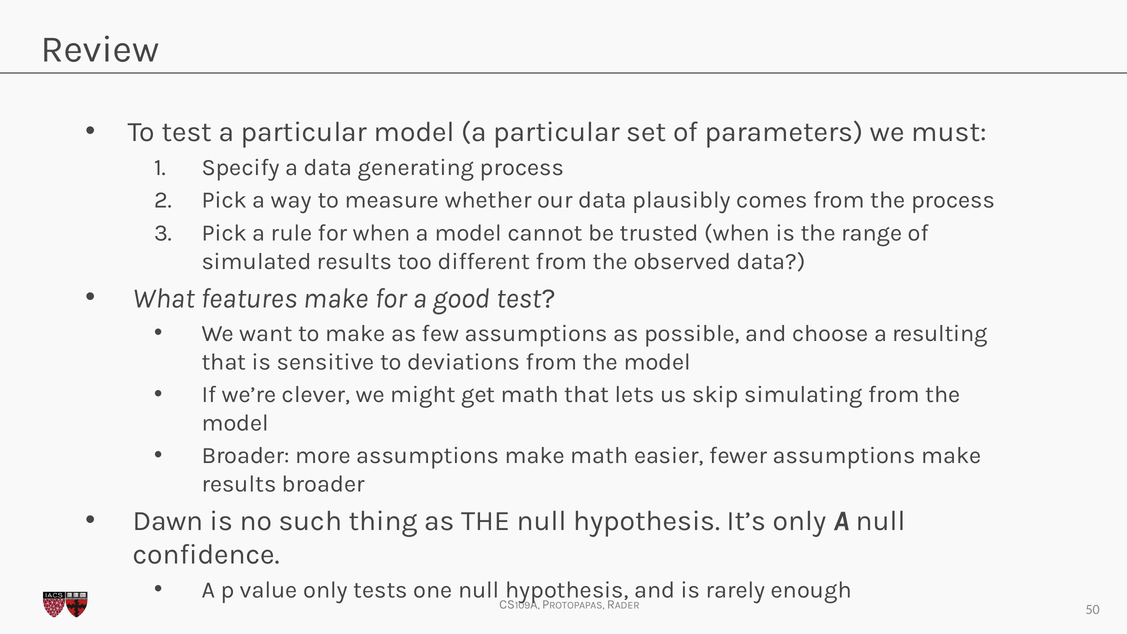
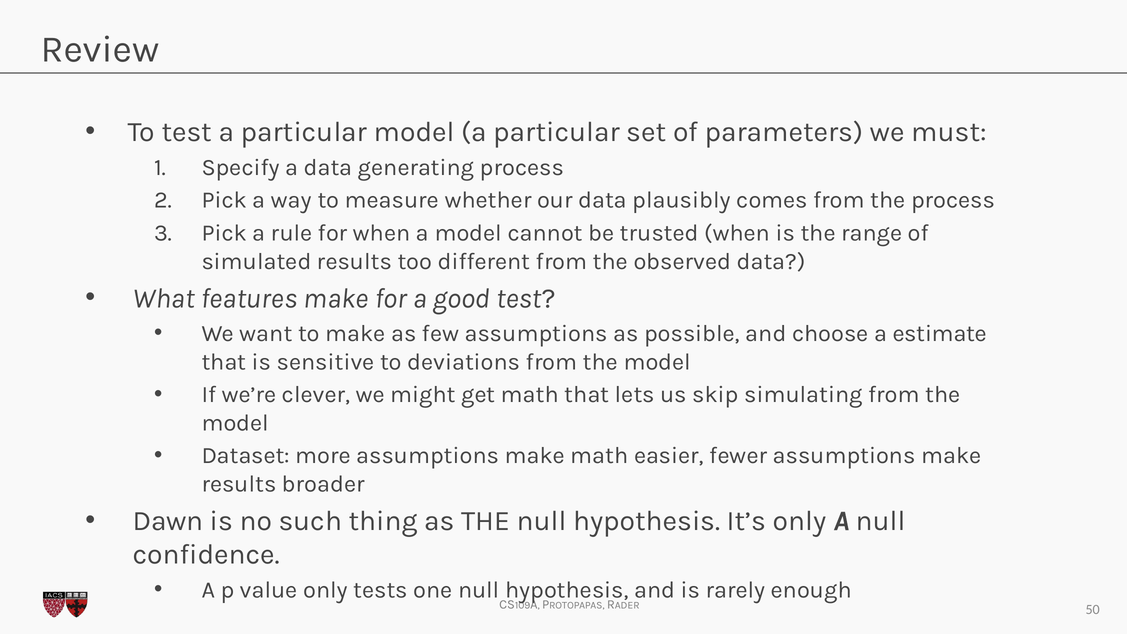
resulting: resulting -> estimate
Broader at (246, 456): Broader -> Dataset
